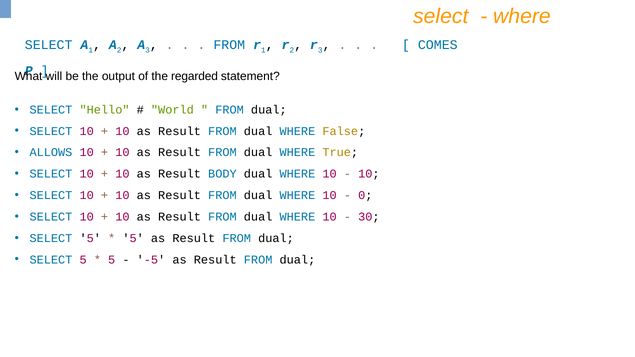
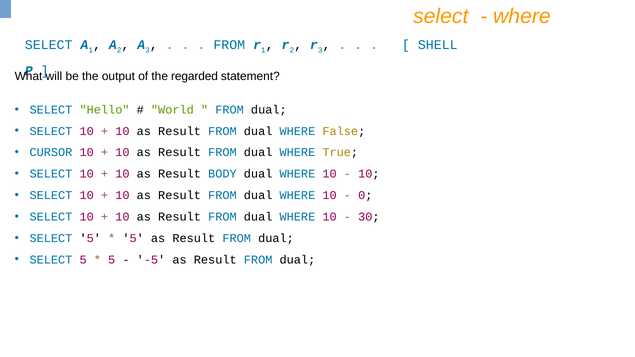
COMES: COMES -> SHELL
ALLOWS: ALLOWS -> CURSOR
